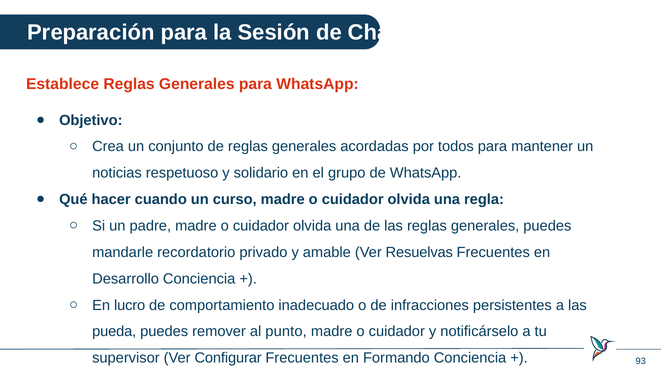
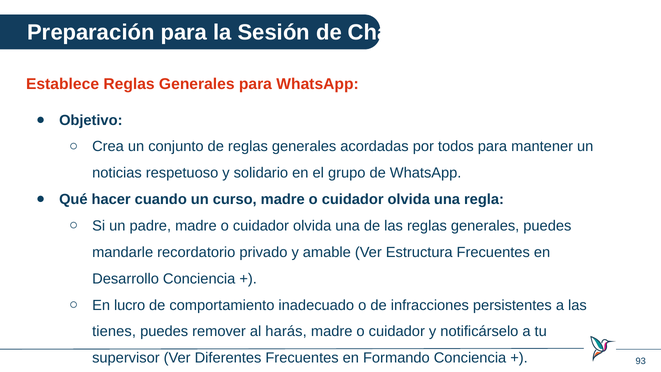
Resuelvas: Resuelvas -> Estructura
pueda: pueda -> tienes
punto: punto -> harás
Configurar: Configurar -> Diferentes
